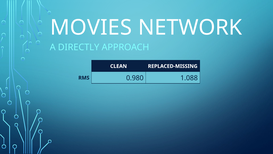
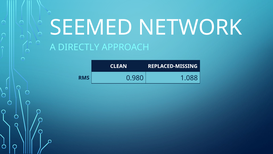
MOVIES: MOVIES -> SEEMED
